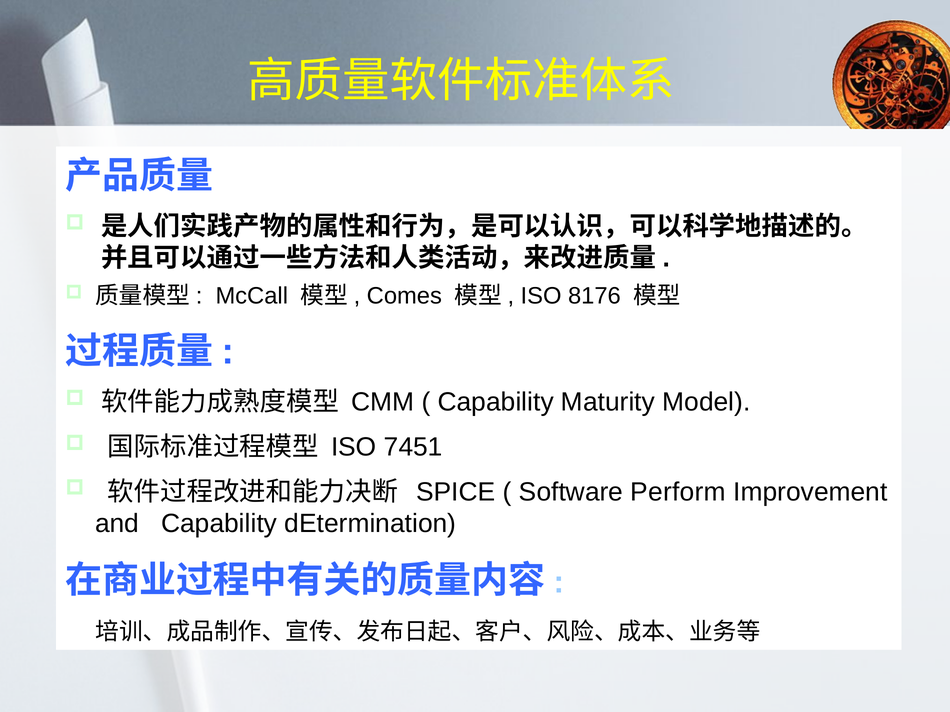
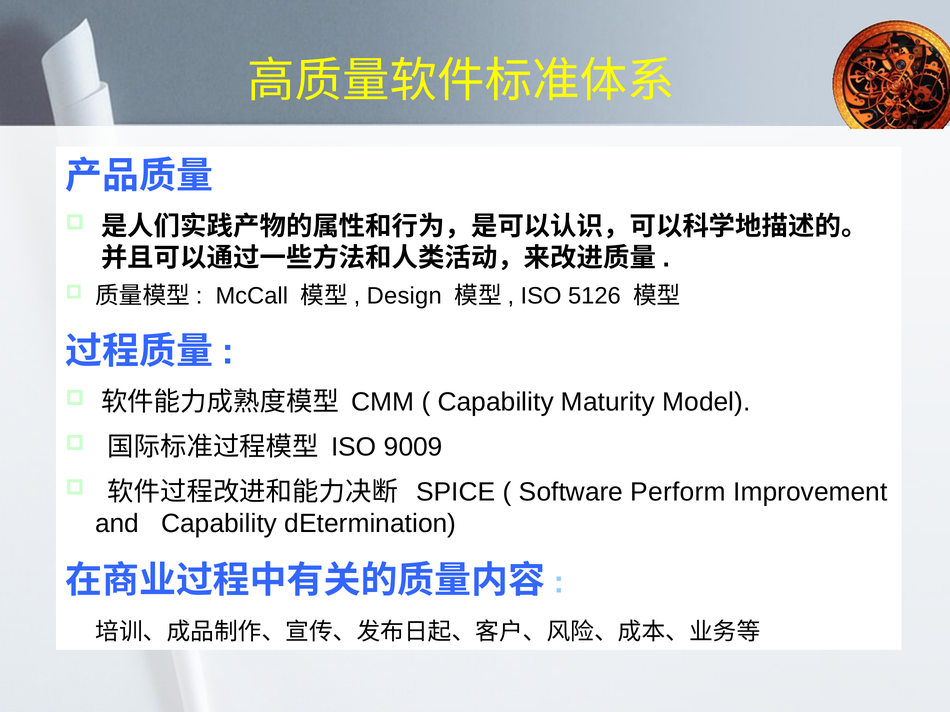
Comes: Comes -> Design
8176: 8176 -> 5126
7451: 7451 -> 9009
